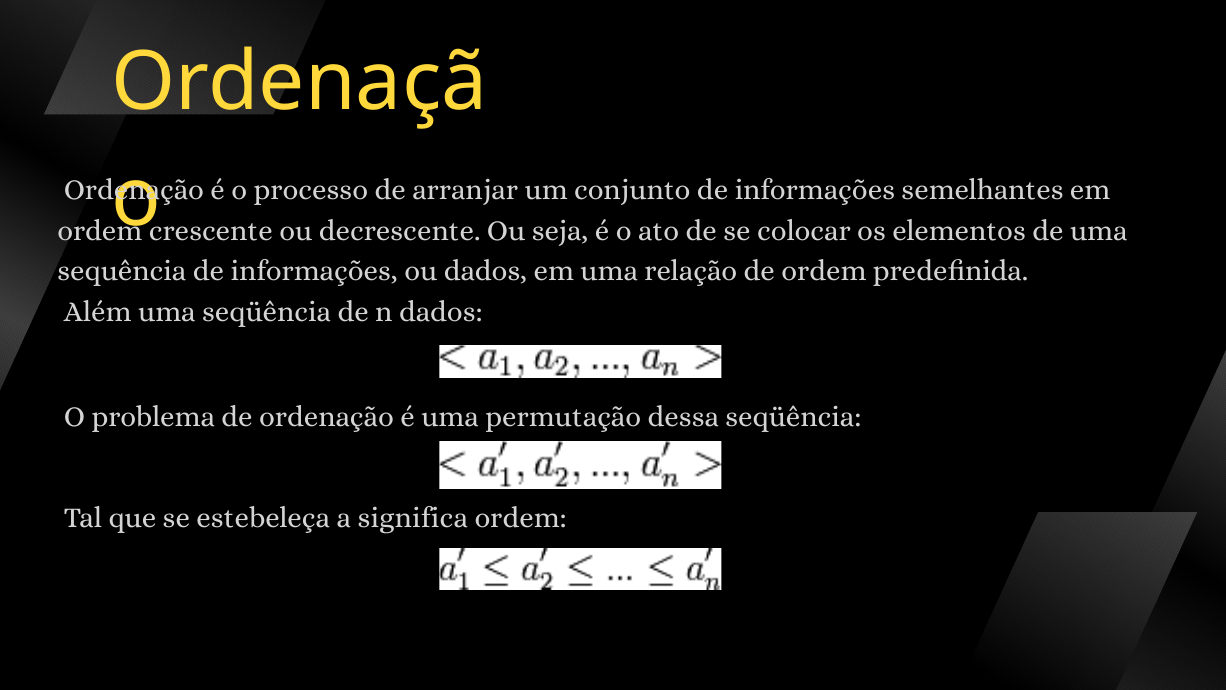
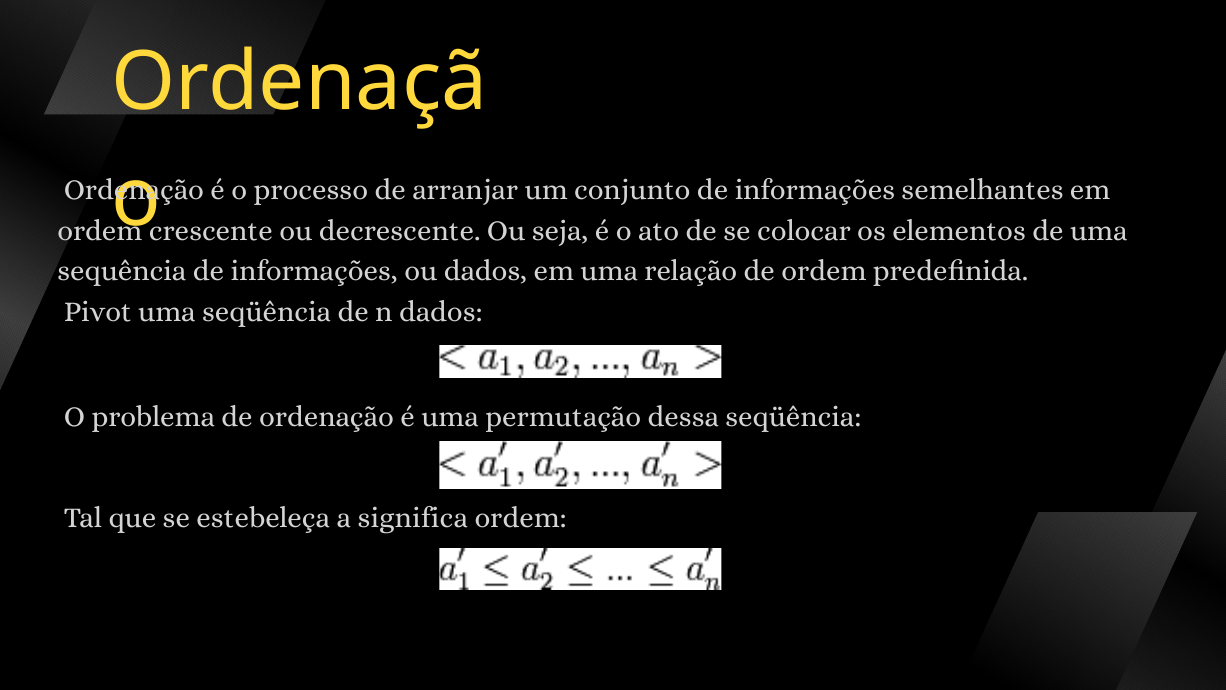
Além: Além -> Pivot
